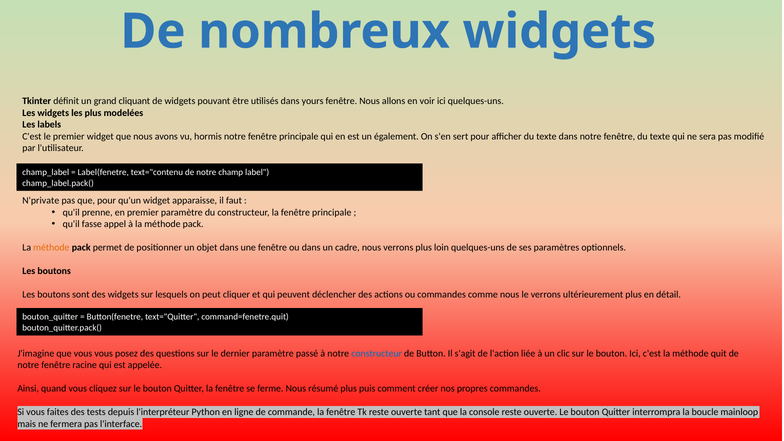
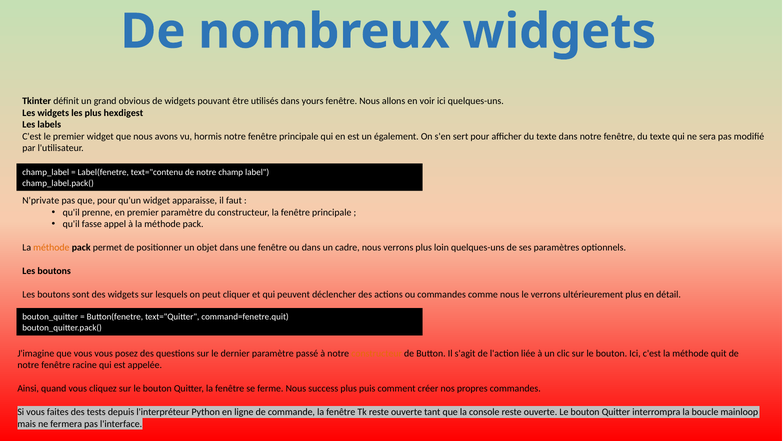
cliquant: cliquant -> obvious
modelées: modelées -> hexdigest
constructeur at (377, 353) colour: blue -> orange
résumé: résumé -> success
